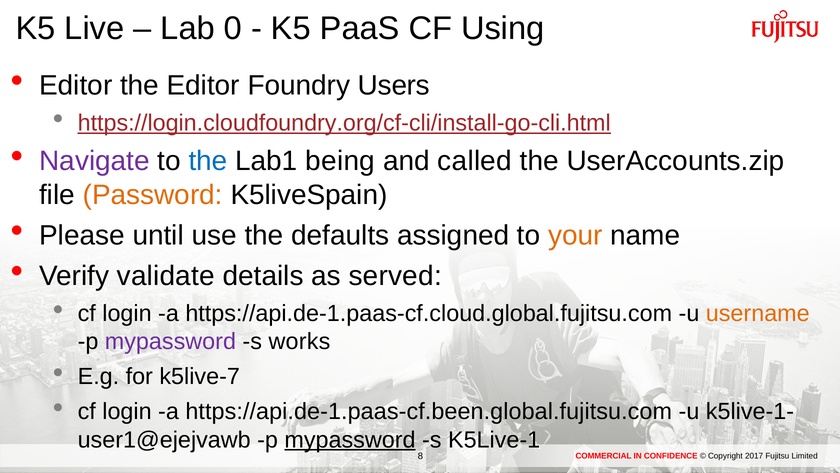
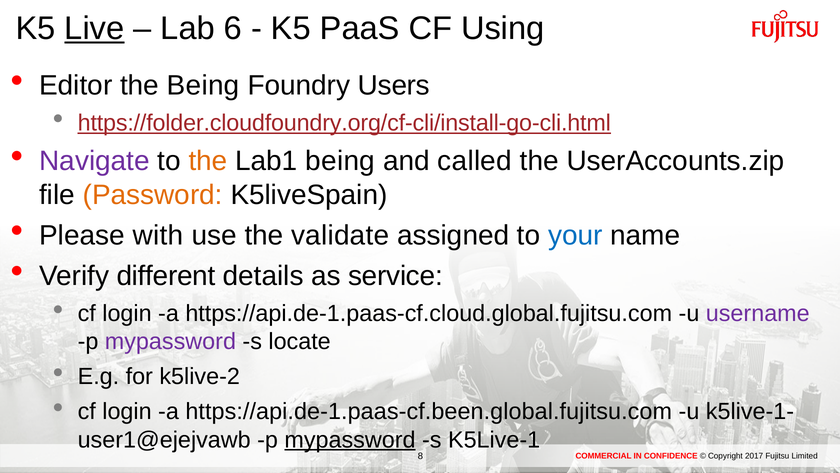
Live underline: none -> present
0: 0 -> 6
the Editor: Editor -> Being
https://login.cloudfoundry.org/cf-cli/install-go-cli.html: https://login.cloudfoundry.org/cf-cli/install-go-cli.html -> https://folder.cloudfoundry.org/cf-cli/install-go-cli.html
the at (208, 161) colour: blue -> orange
until: until -> with
defaults: defaults -> validate
your colour: orange -> blue
validate: validate -> different
served: served -> service
username colour: orange -> purple
works: works -> locate
k5live-7: k5live-7 -> k5live-2
